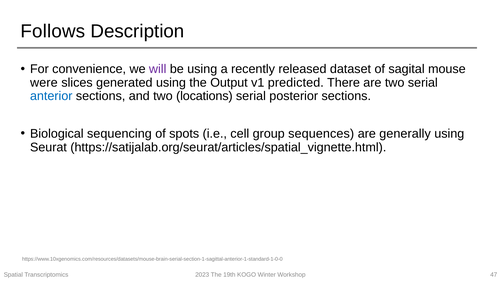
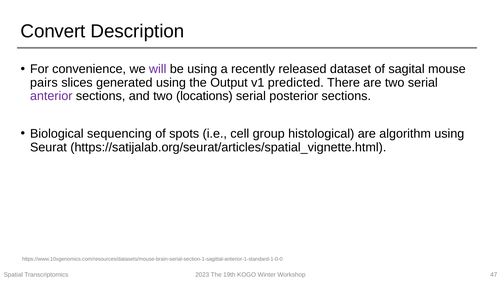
Follows: Follows -> Convert
were: were -> pairs
anterior colour: blue -> purple
sequences: sequences -> histological
generally: generally -> algorithm
